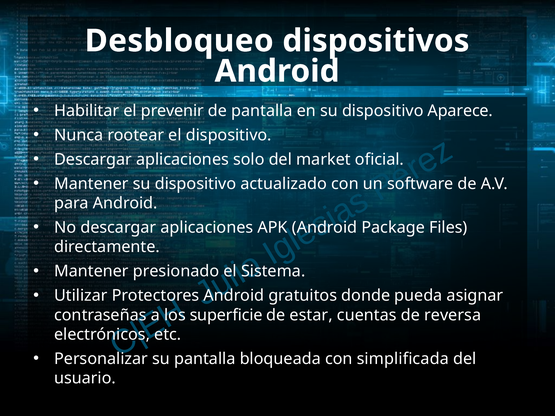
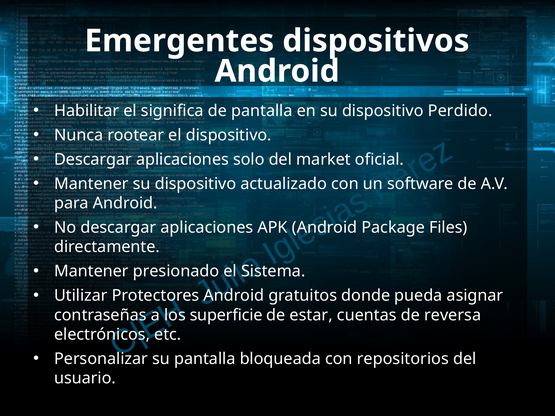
Desbloqueo: Desbloqueo -> Emergentes
prevenir: prevenir -> significa
Aparece: Aparece -> Perdido
simplificada: simplificada -> repositorios
